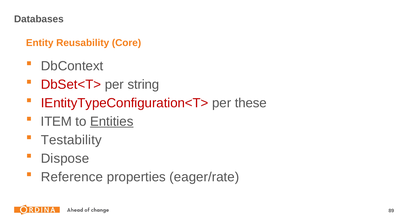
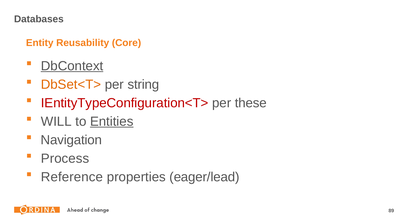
DbContext underline: none -> present
DbSet<T> colour: red -> orange
ITEM: ITEM -> WILL
Testability: Testability -> Navigation
Dispose: Dispose -> Process
eager/rate: eager/rate -> eager/lead
